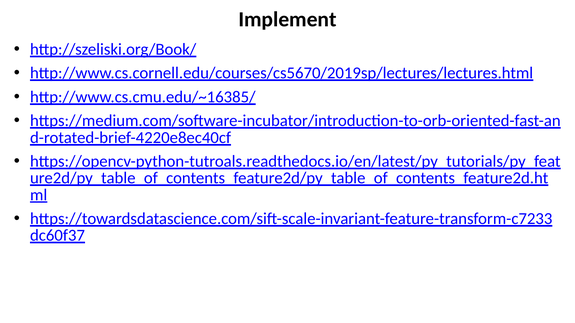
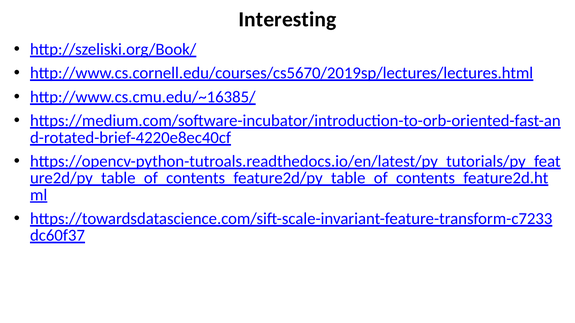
Implement: Implement -> Interesting
